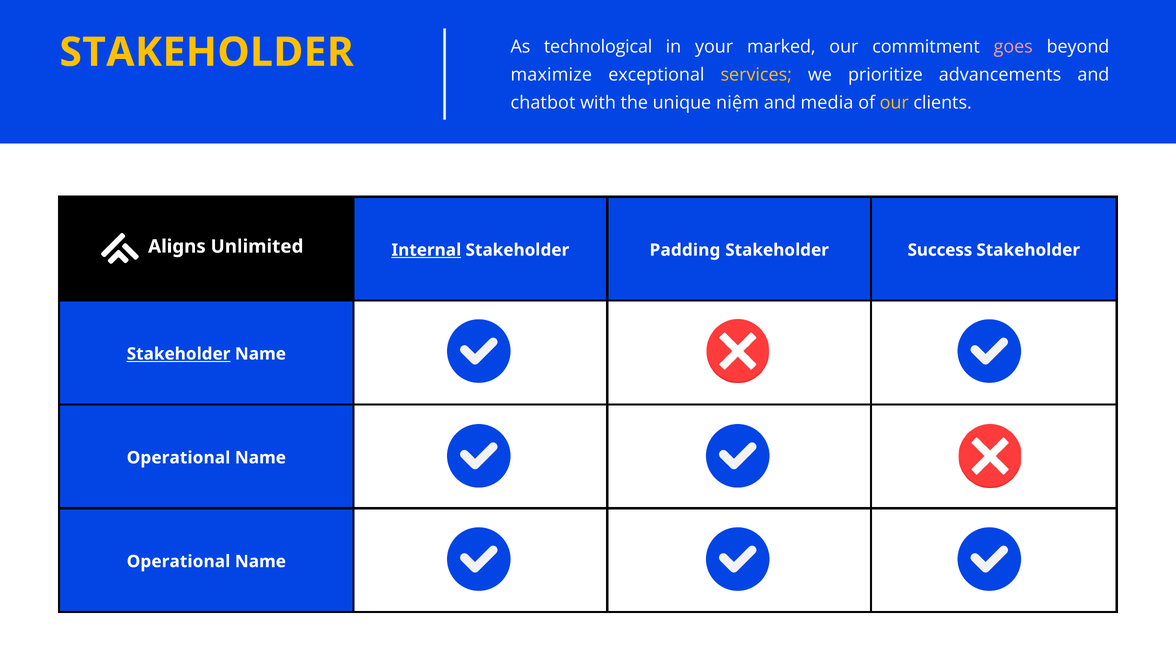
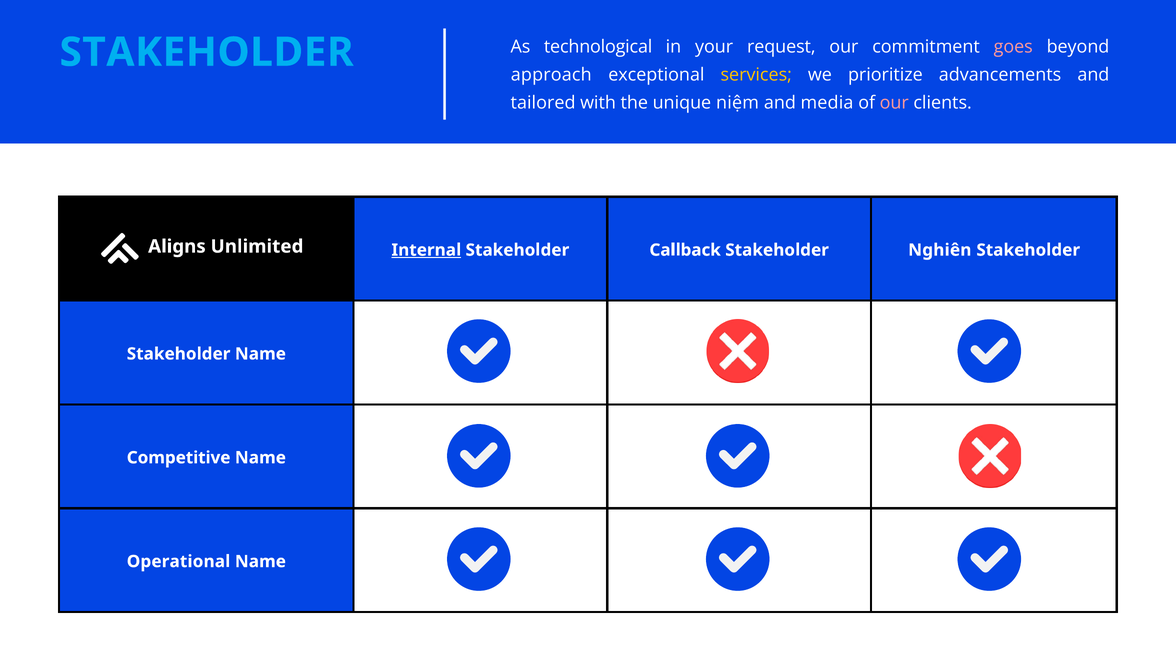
STAKEHOLDER at (207, 52) colour: yellow -> light blue
marked: marked -> request
maximize: maximize -> approach
chatbot: chatbot -> tailored
our at (894, 103) colour: yellow -> pink
Padding: Padding -> Callback
Success: Success -> Nghiên
Stakeholder at (179, 354) underline: present -> none
Operational at (178, 457): Operational -> Competitive
